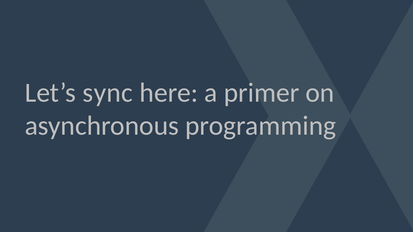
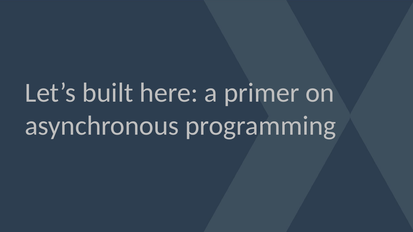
sync: sync -> built
